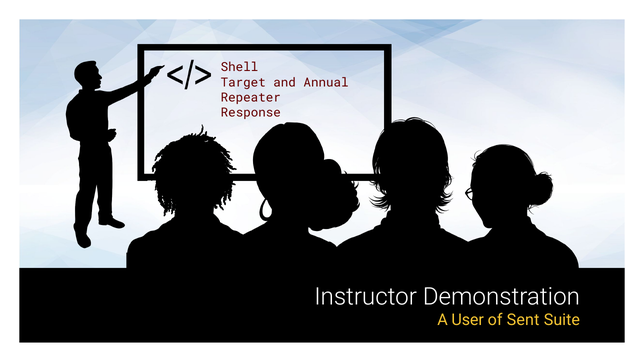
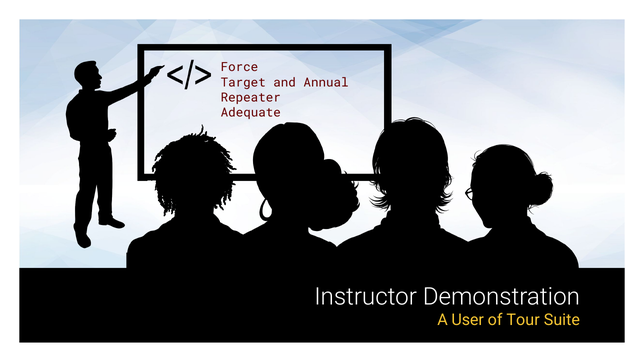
Shell: Shell -> Force
Response: Response -> Adequate
Sent: Sent -> Tour
